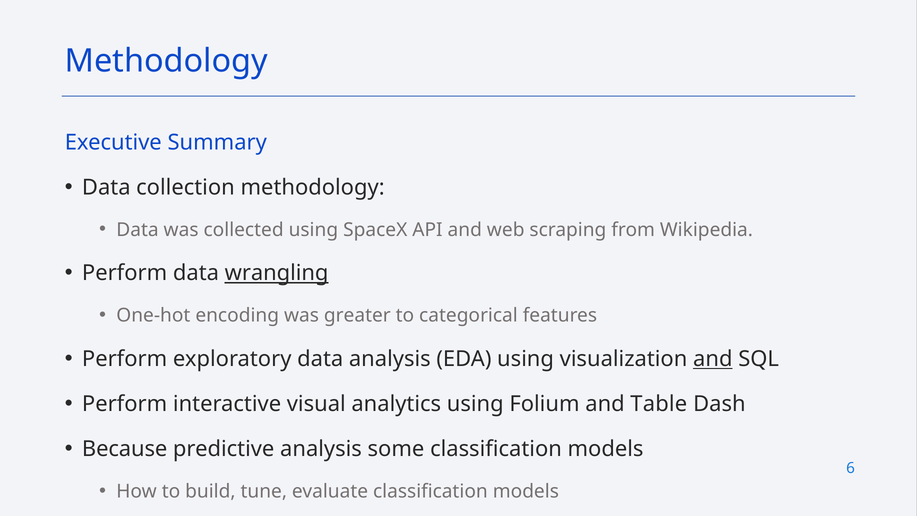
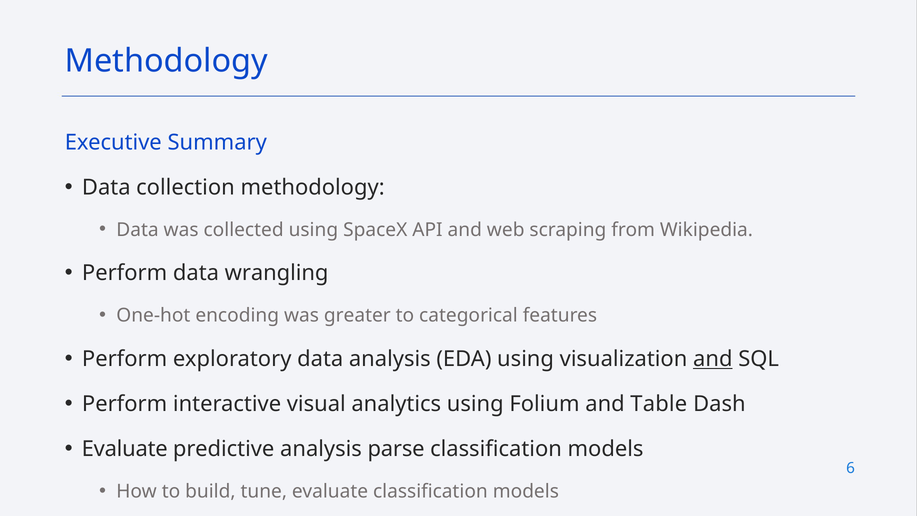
wrangling underline: present -> none
Because at (125, 449): Because -> Evaluate
some: some -> parse
